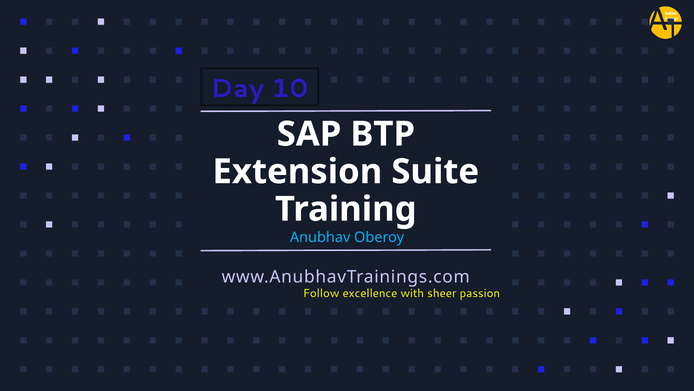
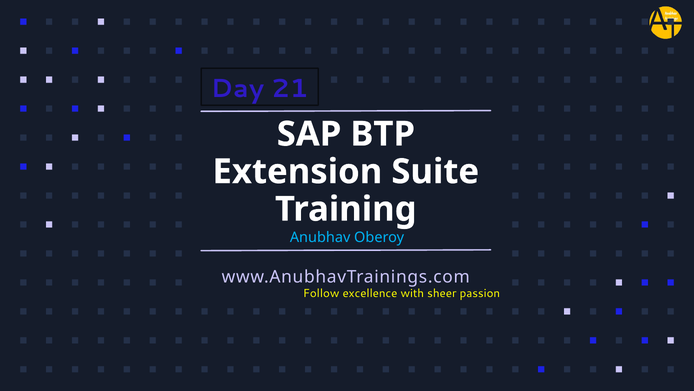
10: 10 -> 21
